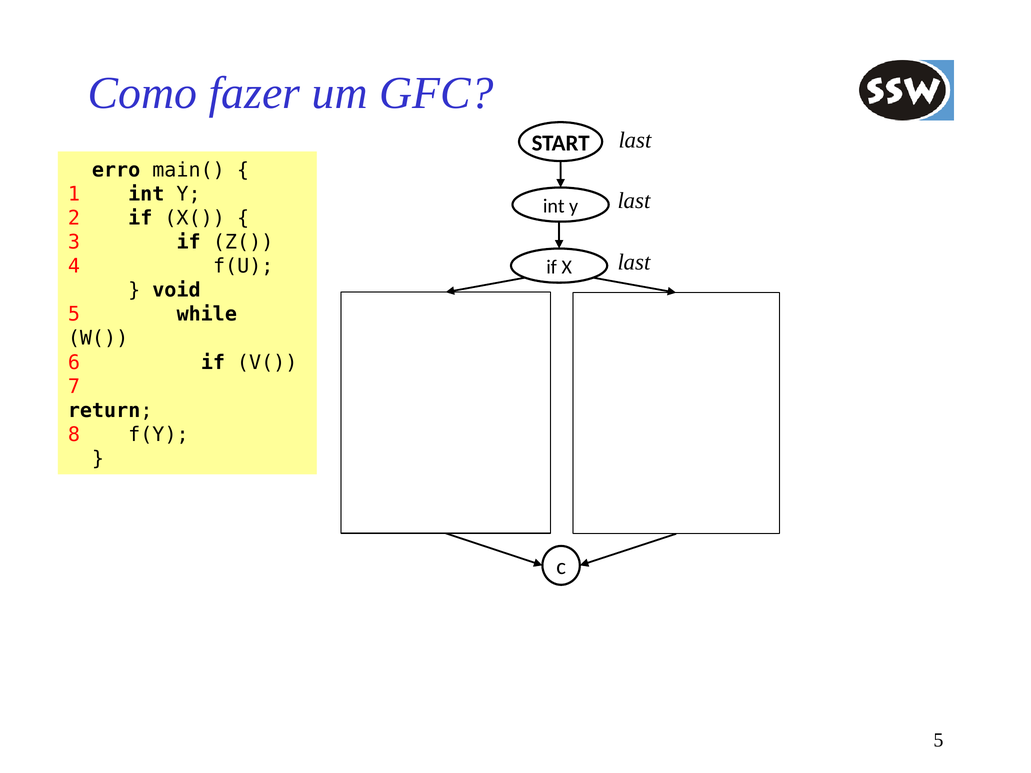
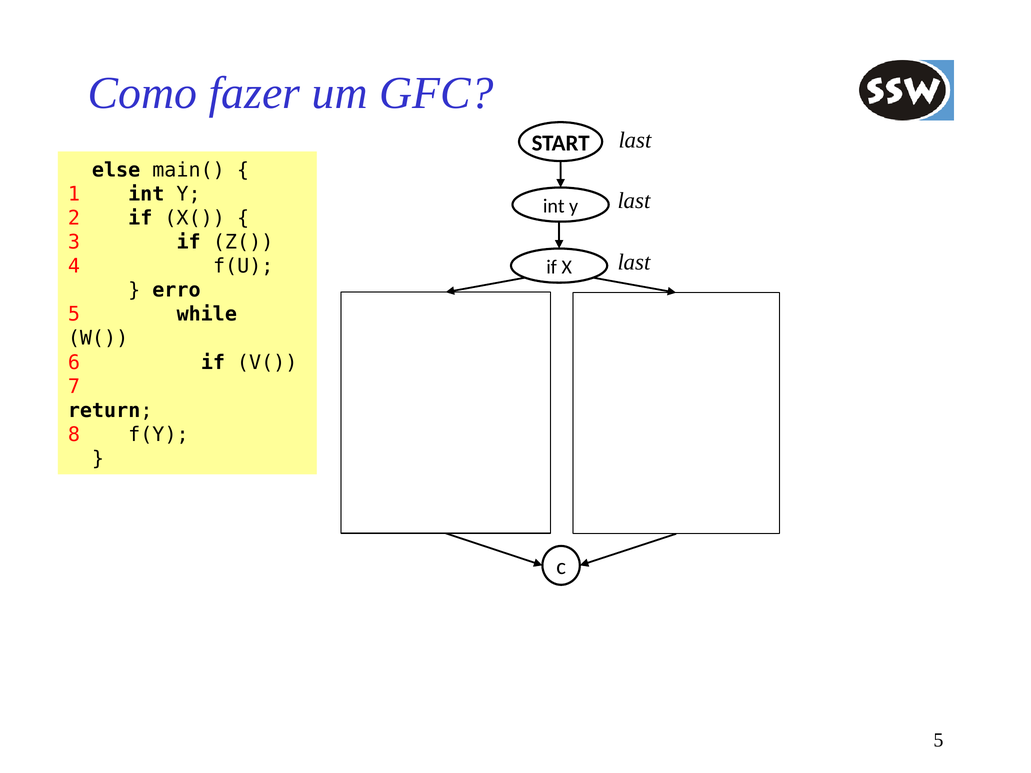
erro: erro -> else
void: void -> erro
